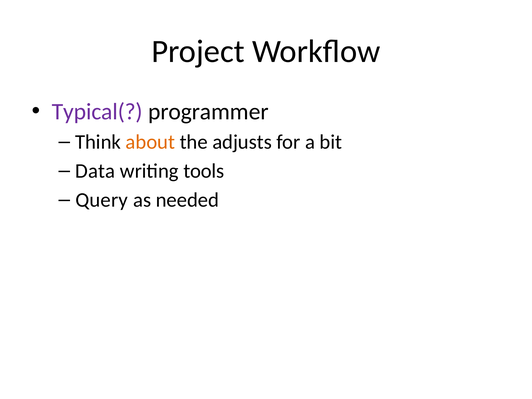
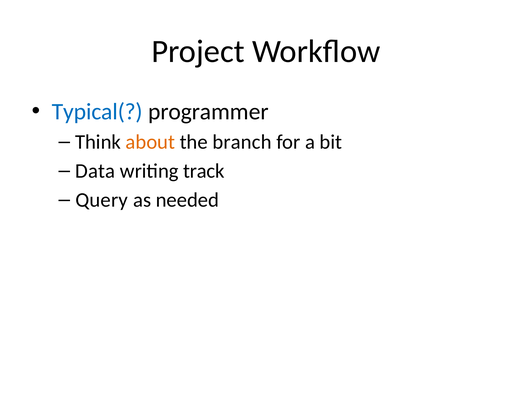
Typical( colour: purple -> blue
adjusts: adjusts -> branch
tools: tools -> track
